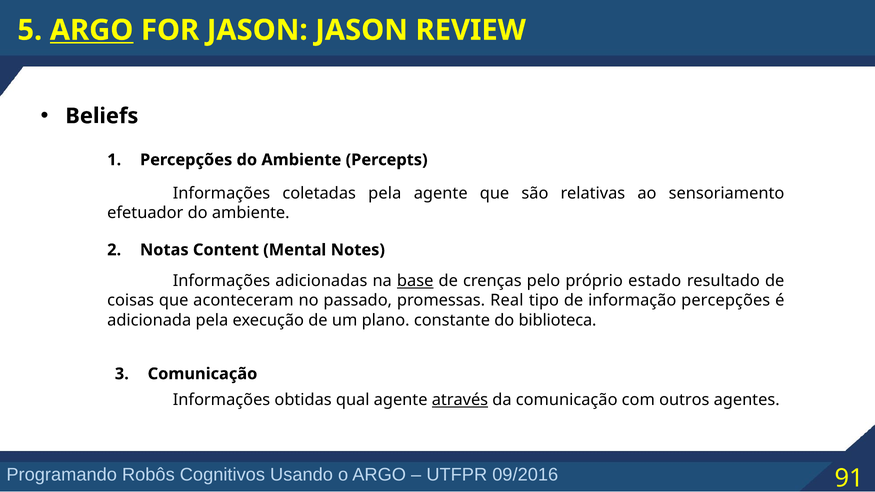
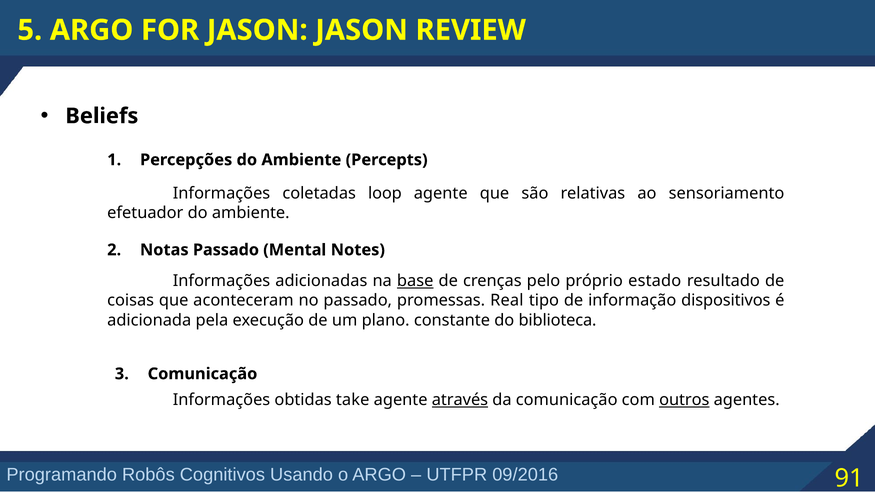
ARGO at (92, 30) underline: present -> none
coletadas pela: pela -> loop
Notas Content: Content -> Passado
informação percepções: percepções -> dispositivos
qual: qual -> take
outros underline: none -> present
